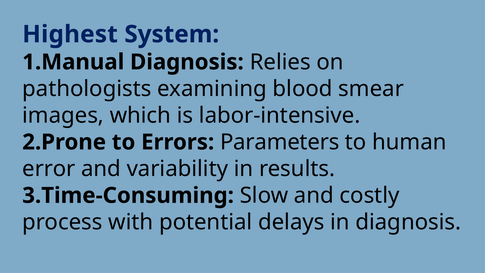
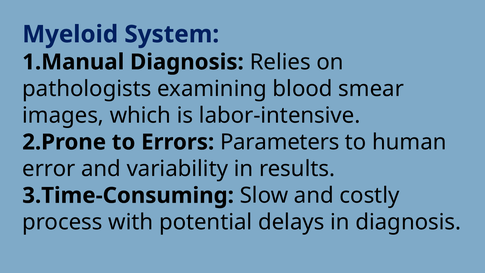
Highest: Highest -> Myeloid
